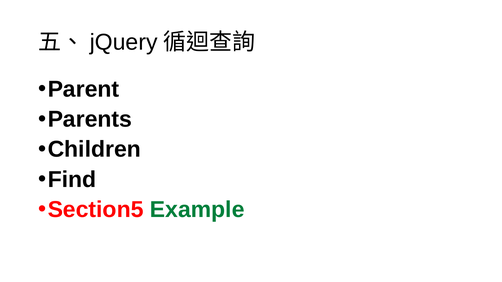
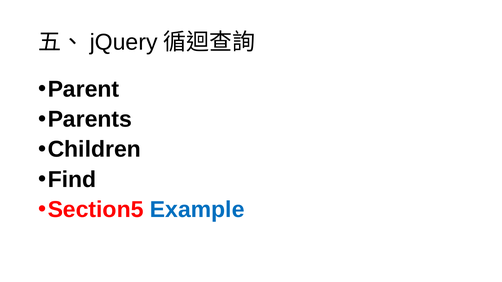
Example colour: green -> blue
